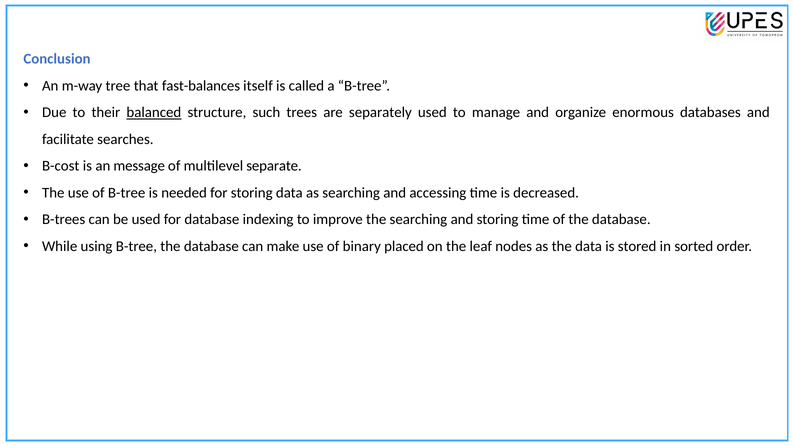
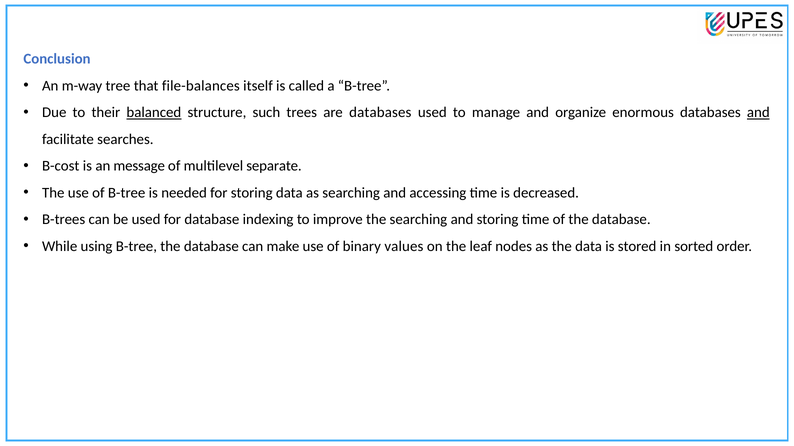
fast-balances: fast-balances -> file-balances
are separately: separately -> databases
and at (758, 113) underline: none -> present
placed: placed -> values
